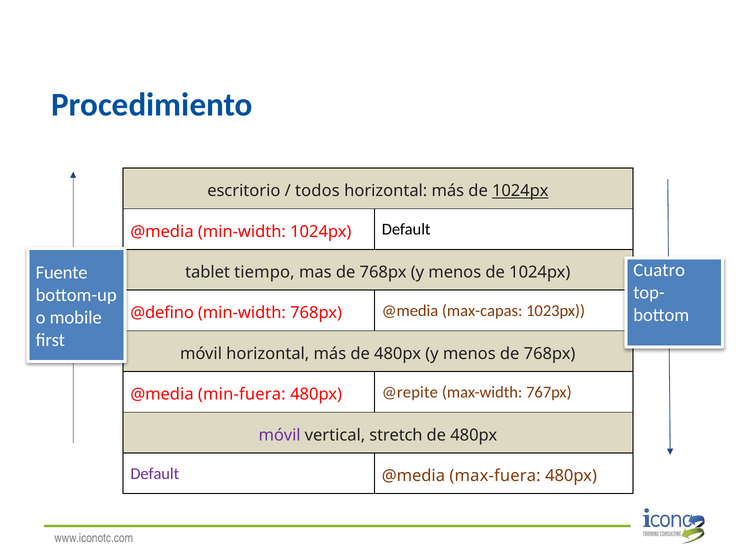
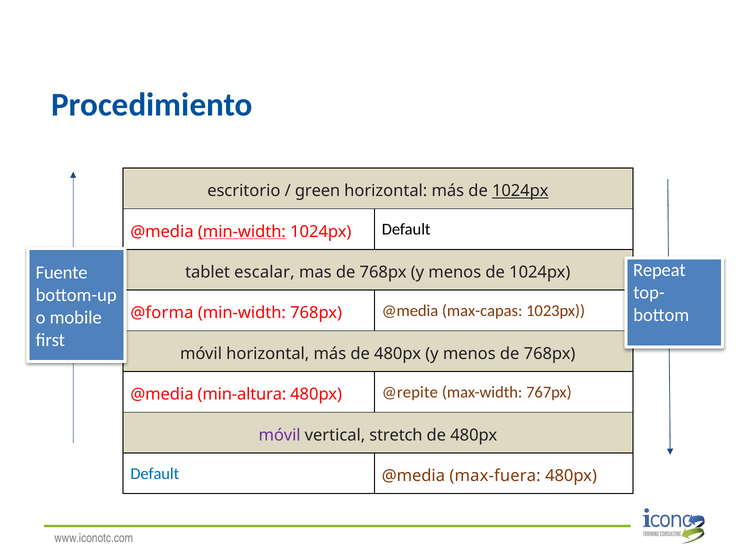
todos: todos -> green
min-width at (242, 232) underline: none -> present
Cuatro: Cuatro -> Repeat
tiempo: tiempo -> escalar
@defino: @defino -> @forma
min-fuera: min-fuera -> min-altura
Default at (155, 473) colour: purple -> blue
